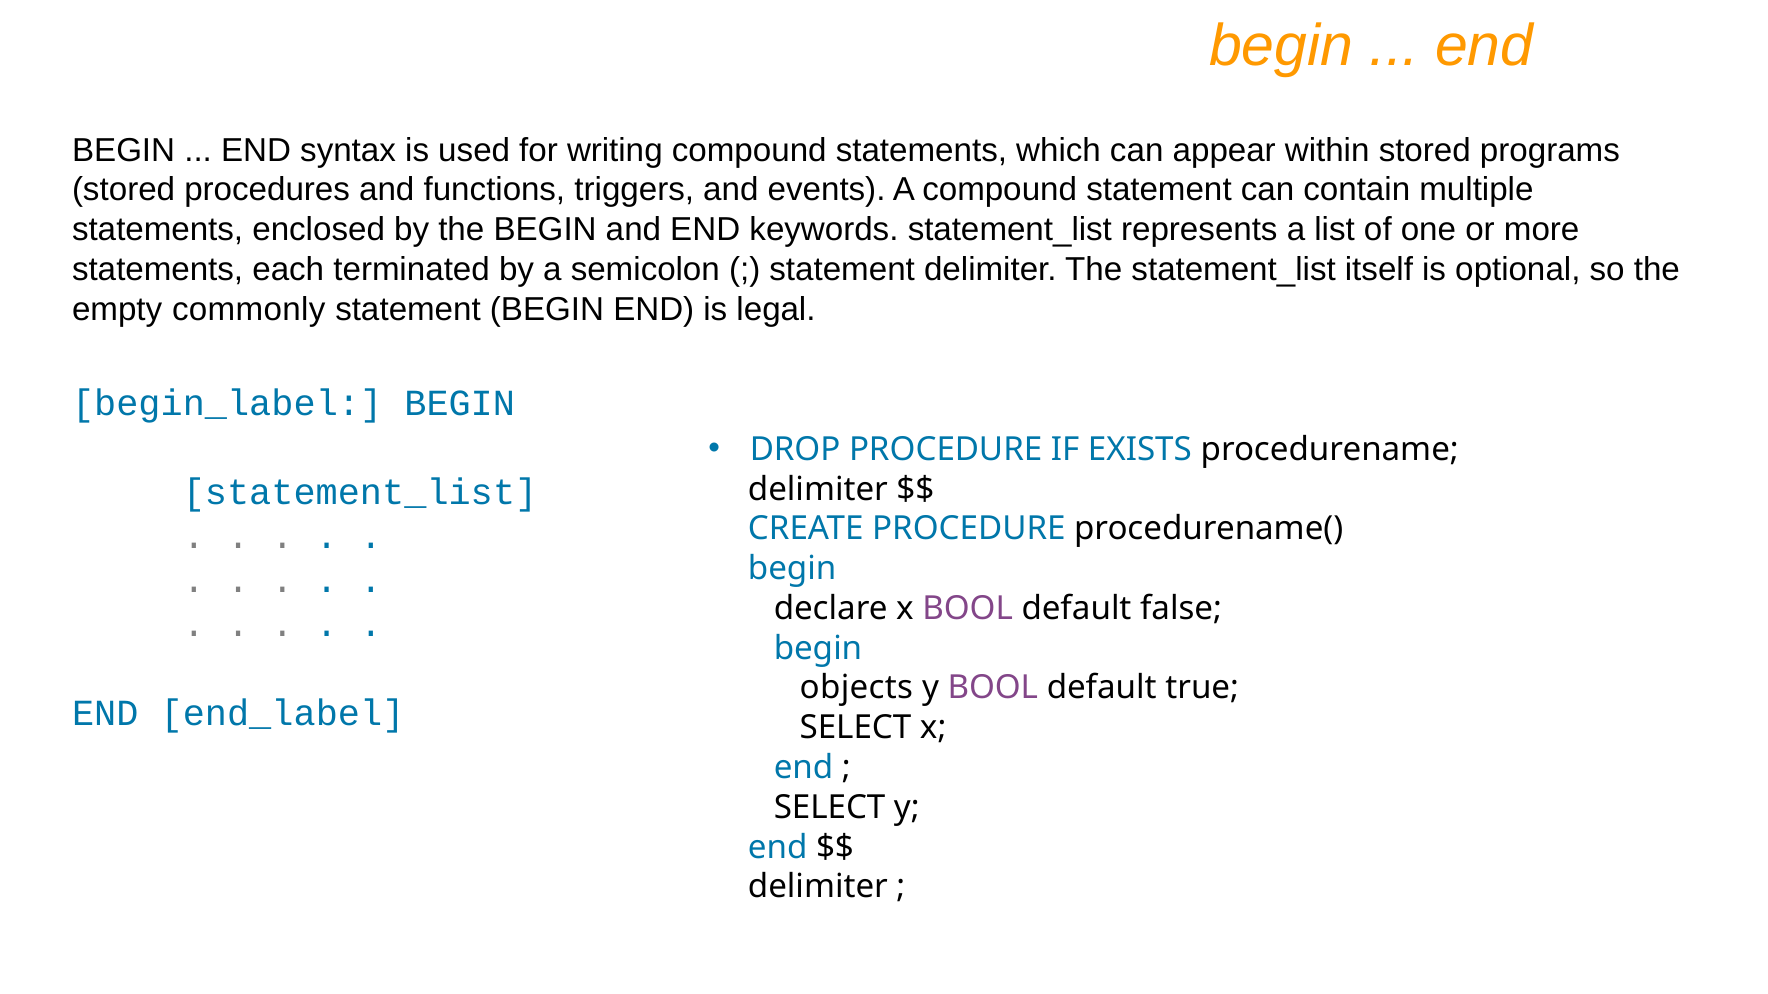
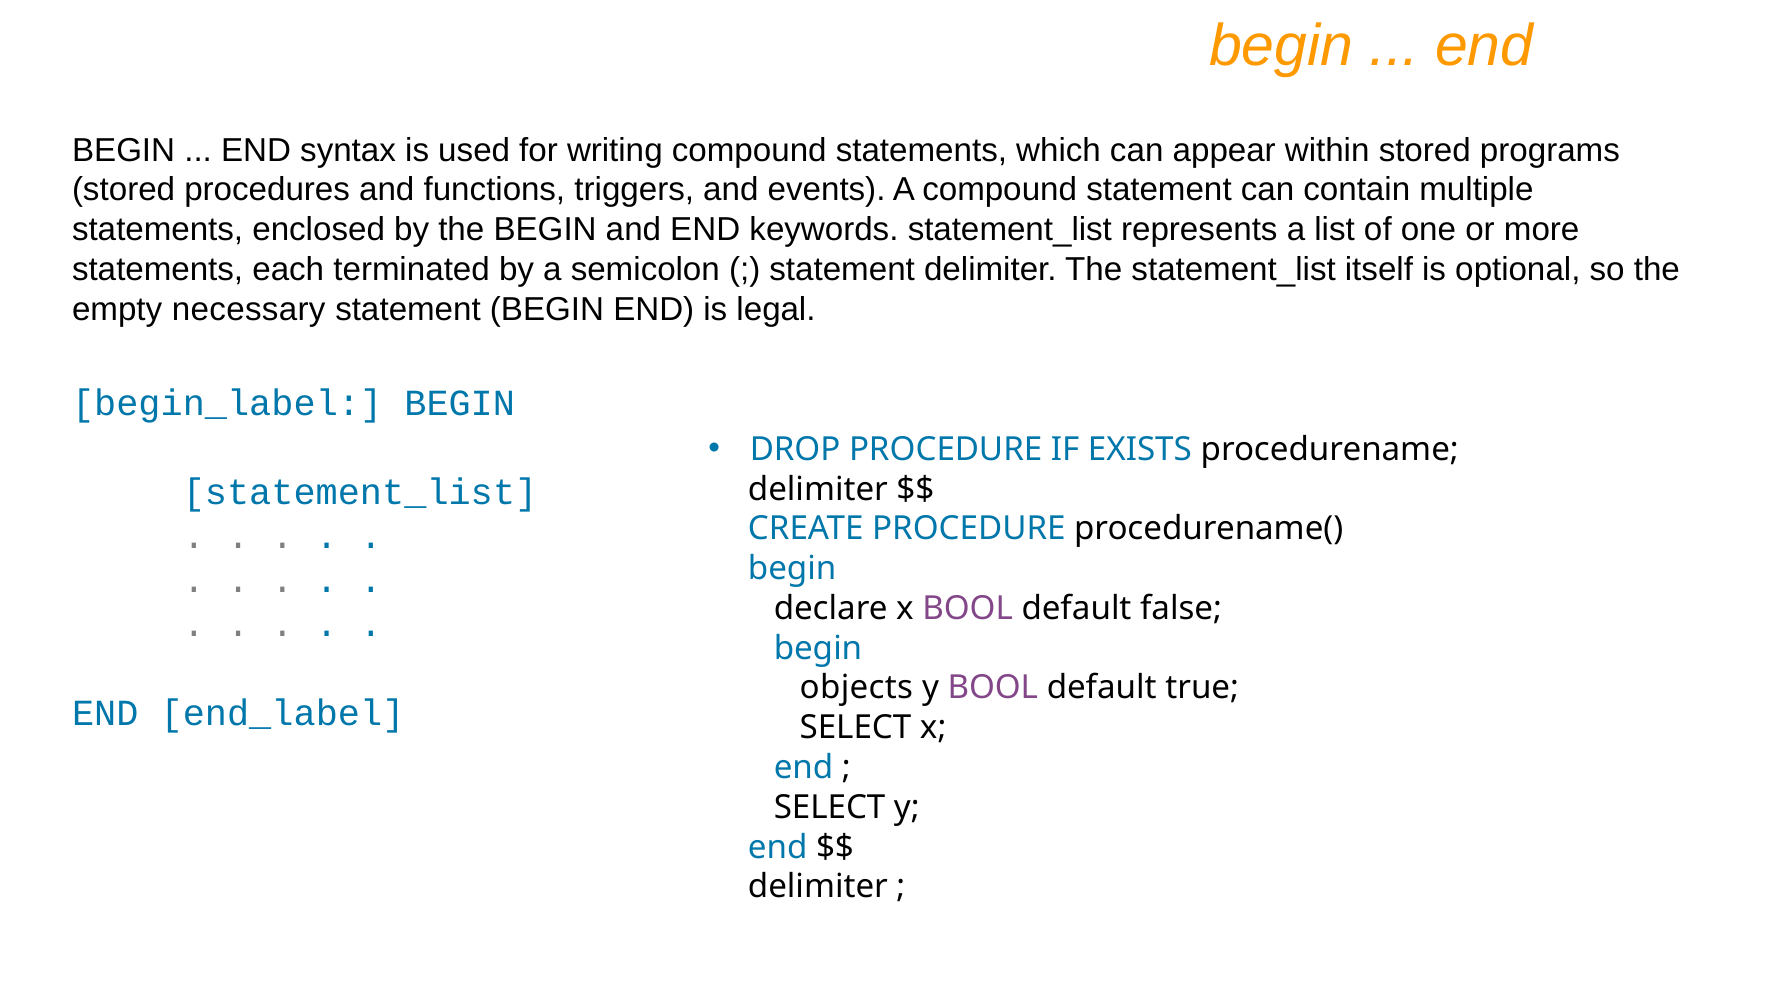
commonly: commonly -> necessary
